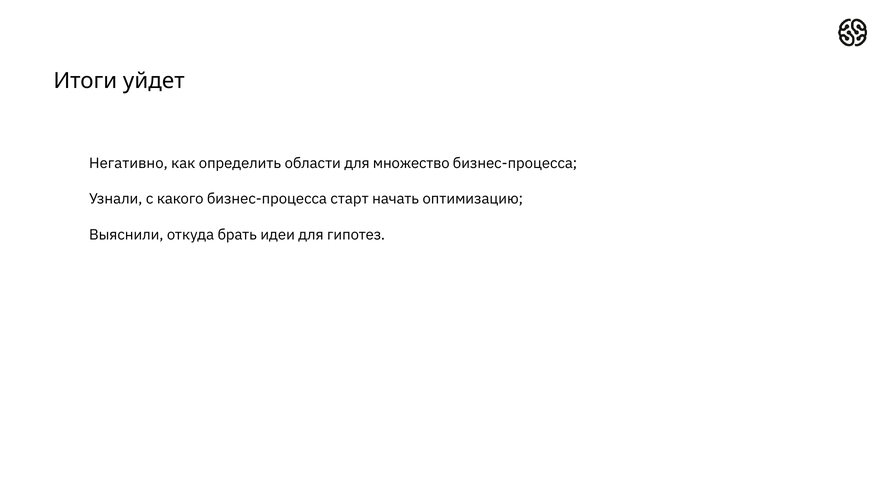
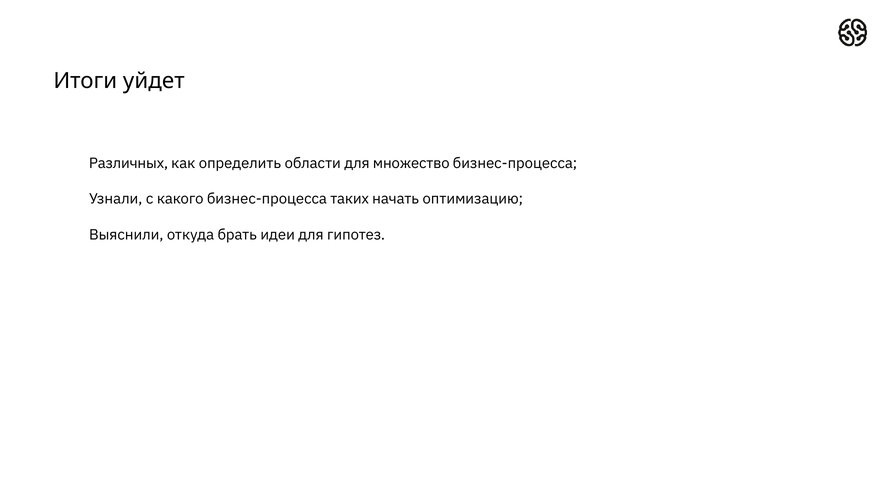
Негативно: Негативно -> Различных
старт: старт -> таких
